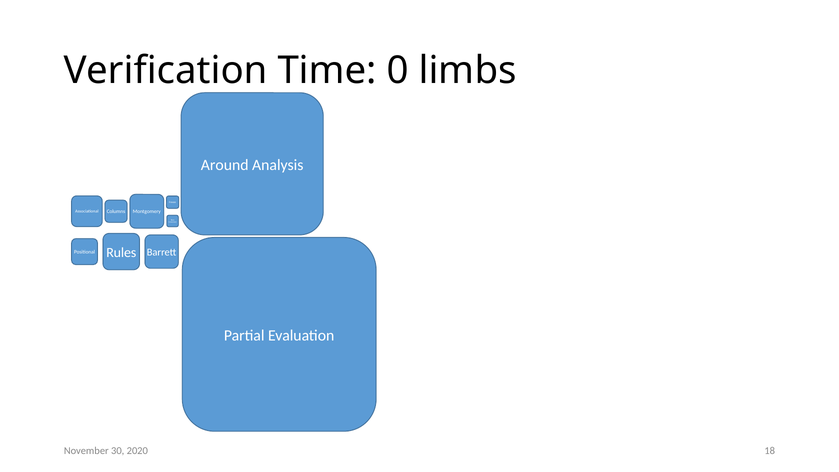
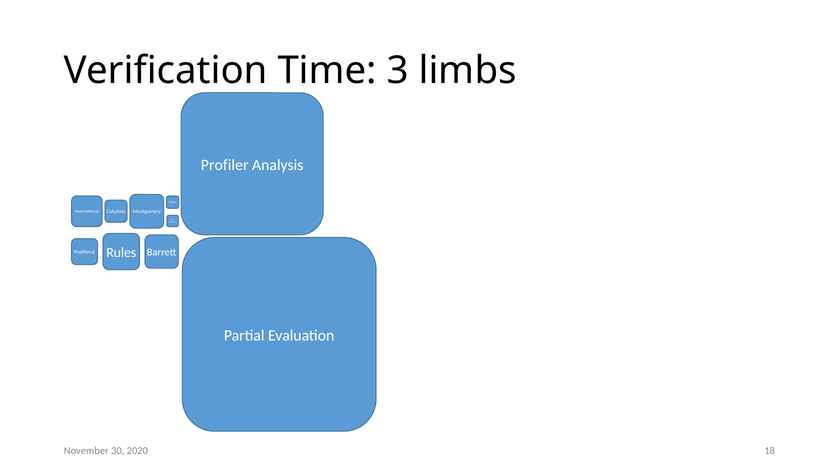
0: 0 -> 3
Around: Around -> Profiler
